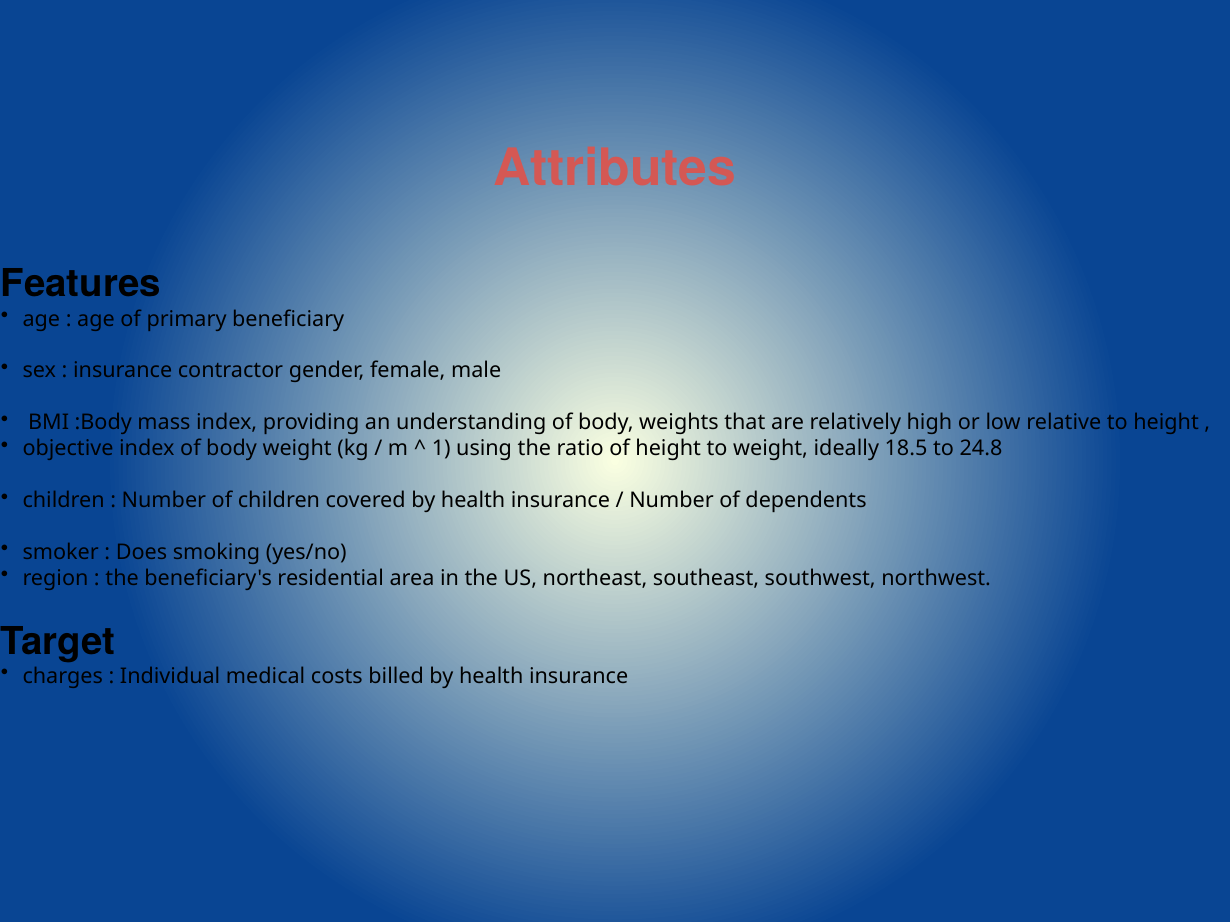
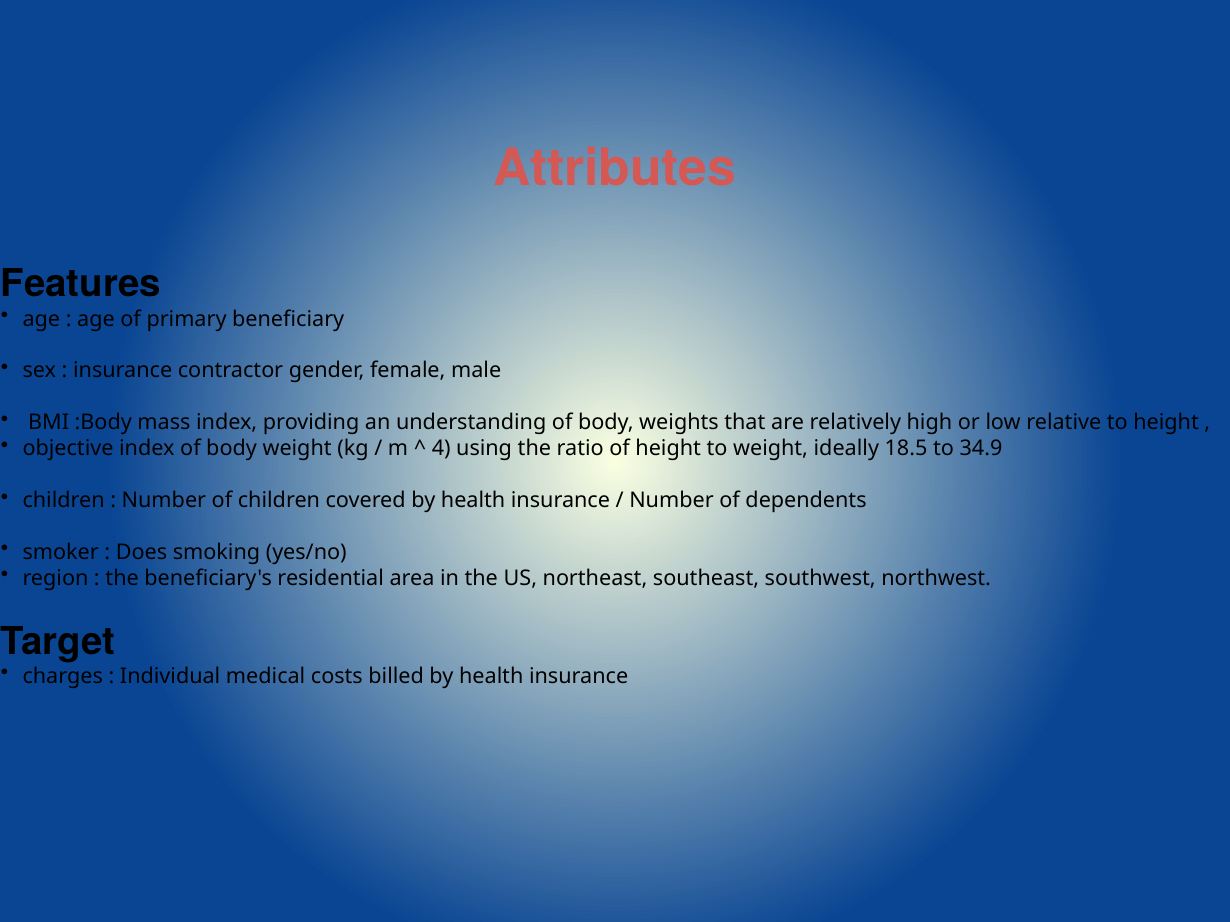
1: 1 -> 4
24.8: 24.8 -> 34.9
